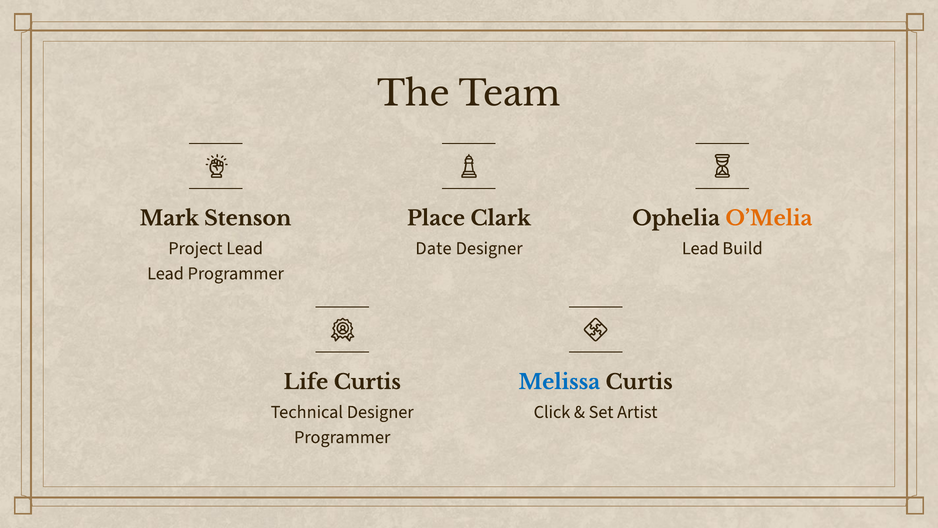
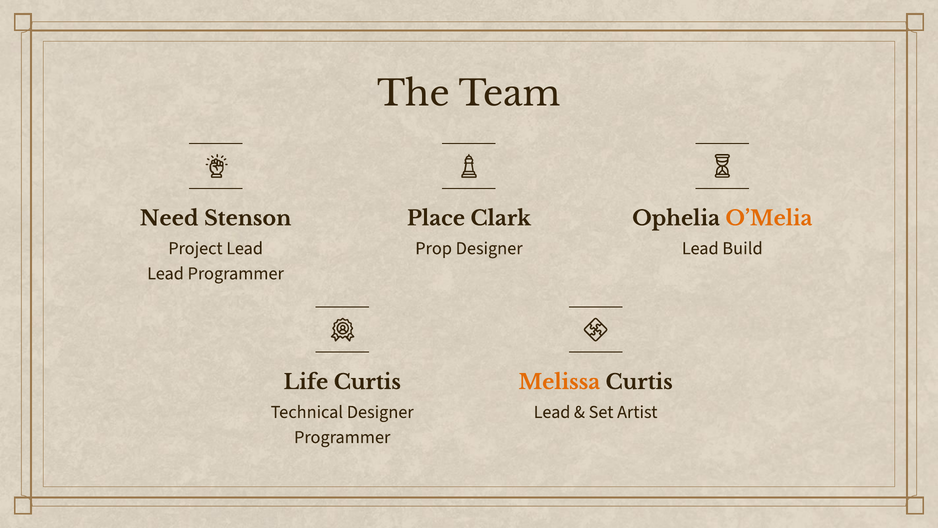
Mark: Mark -> Need
Date: Date -> Prop
Melissa colour: blue -> orange
Click at (552, 412): Click -> Lead
